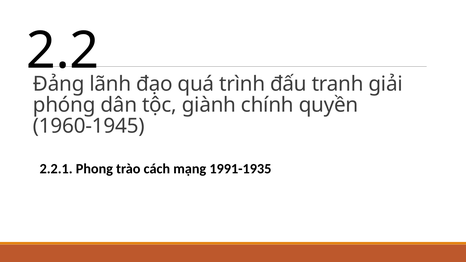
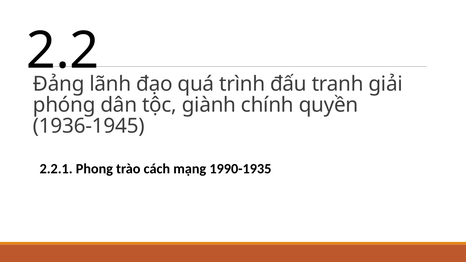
1960-1945: 1960-1945 -> 1936-1945
1991-1935: 1991-1935 -> 1990-1935
